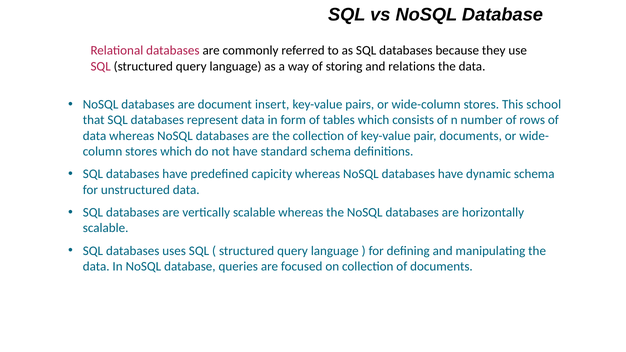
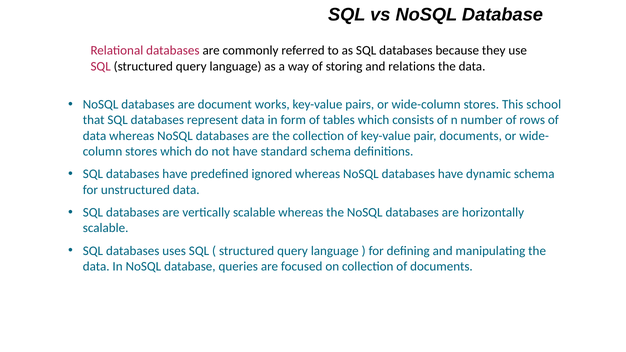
insert: insert -> works
capicity: capicity -> ignored
